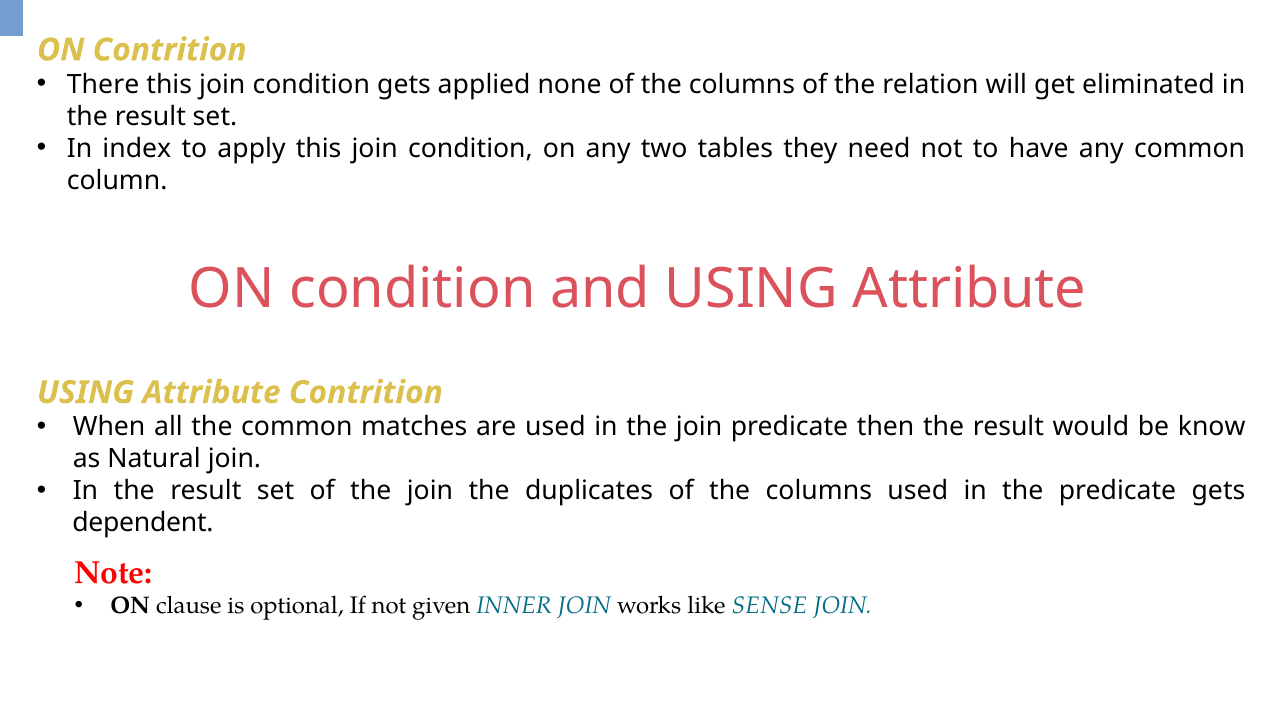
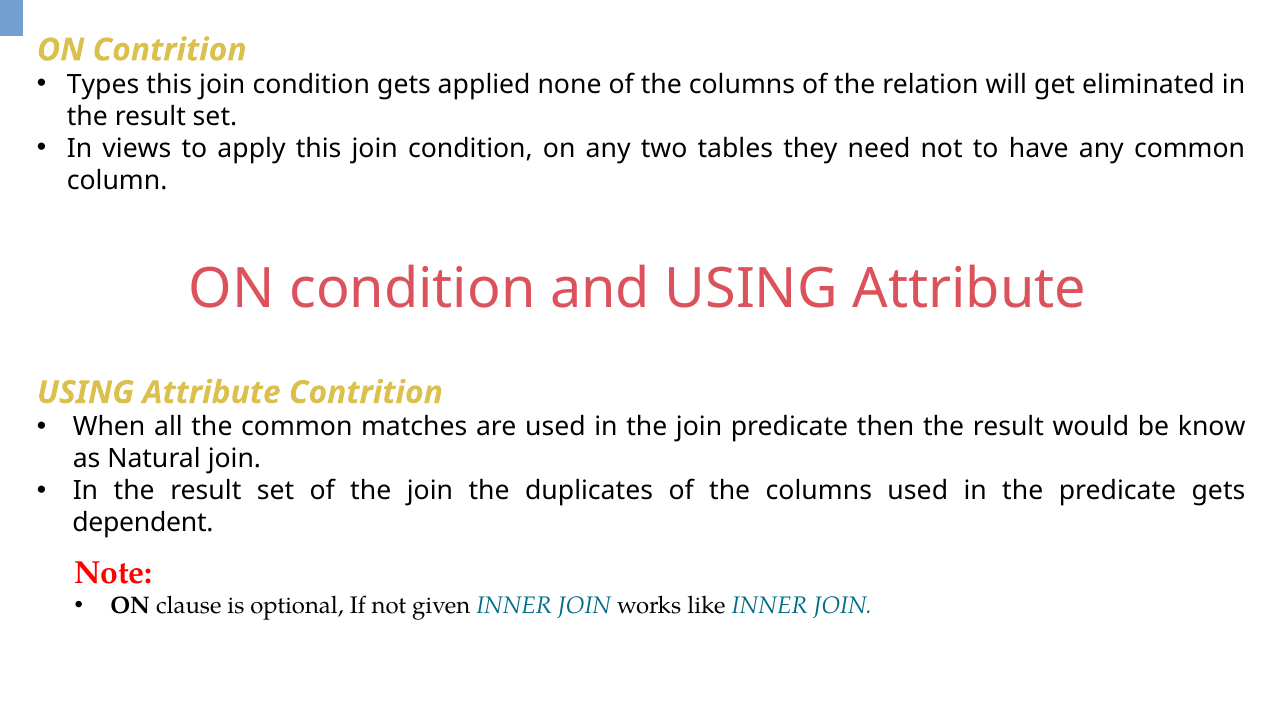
There: There -> Types
index: index -> views
like SENSE: SENSE -> INNER
